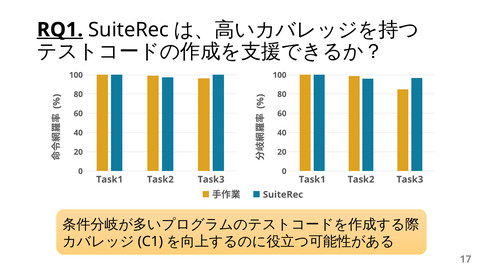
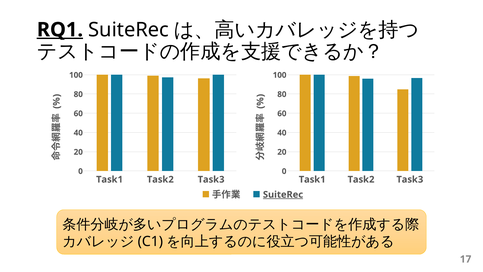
SuiteRec at (283, 194) underline: none -> present
